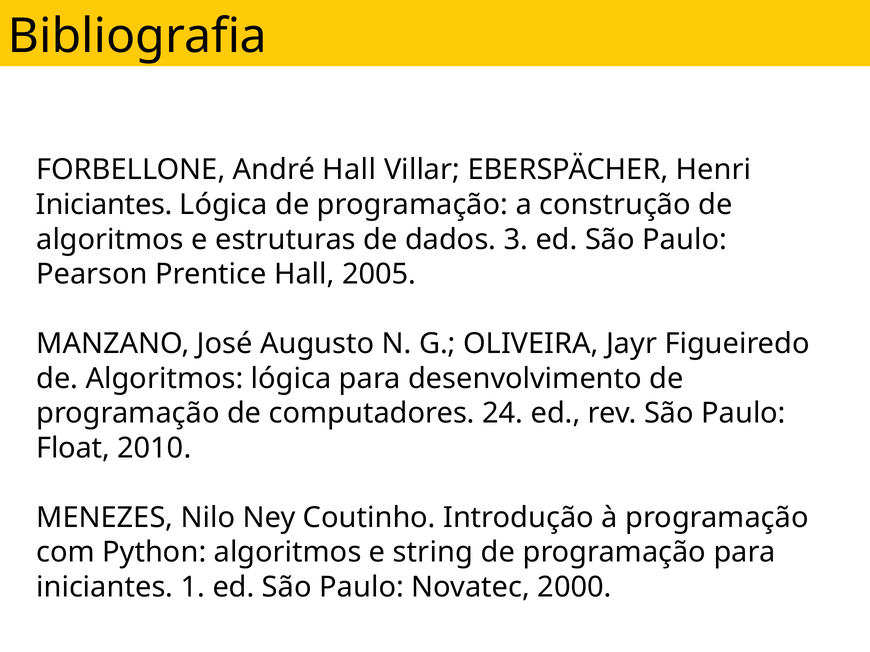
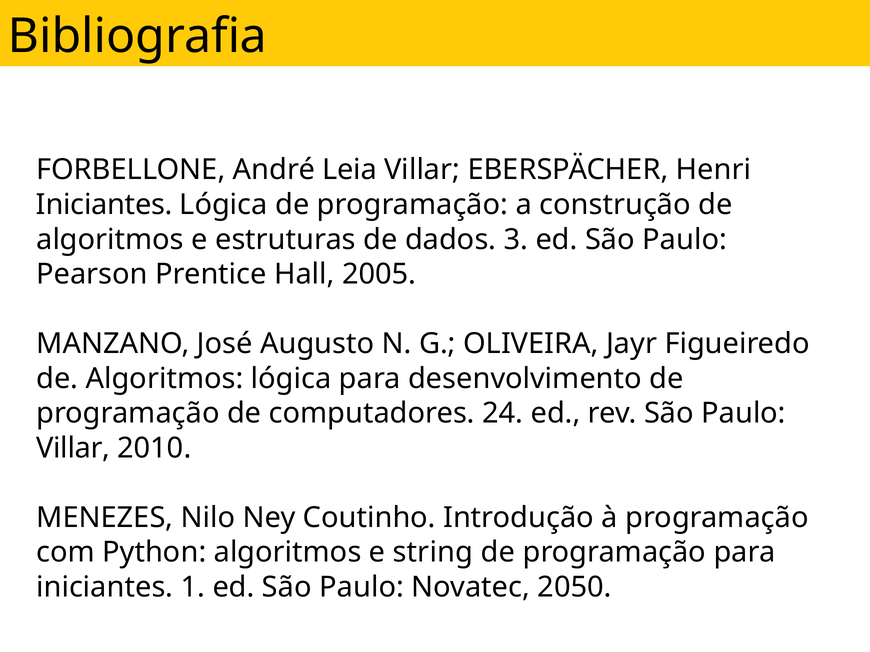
André Hall: Hall -> Leia
Float at (73, 448): Float -> Villar
2000: 2000 -> 2050
